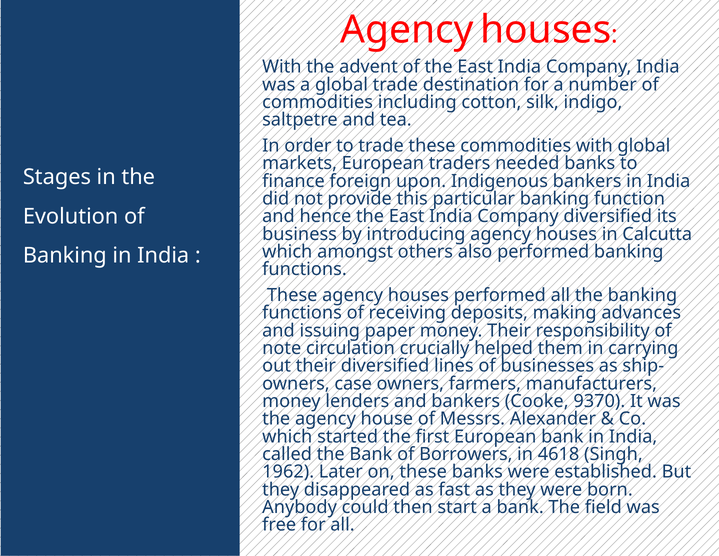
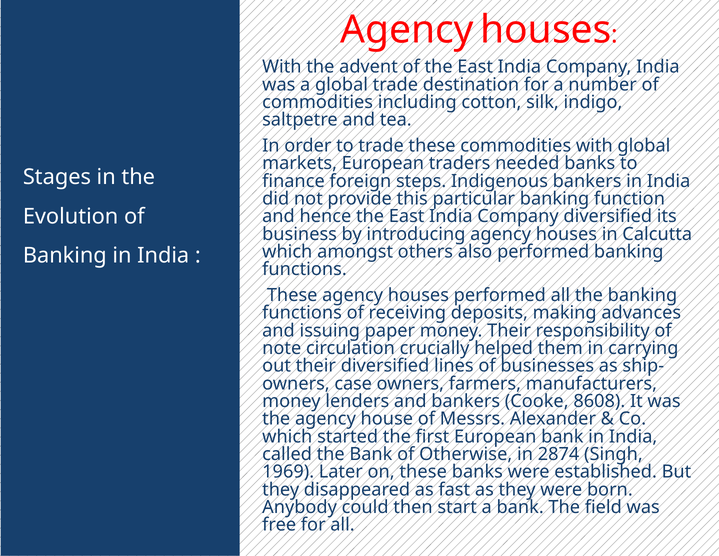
upon: upon -> steps
9370: 9370 -> 8608
Borrowers: Borrowers -> Otherwise
4618: 4618 -> 2874
1962: 1962 -> 1969
